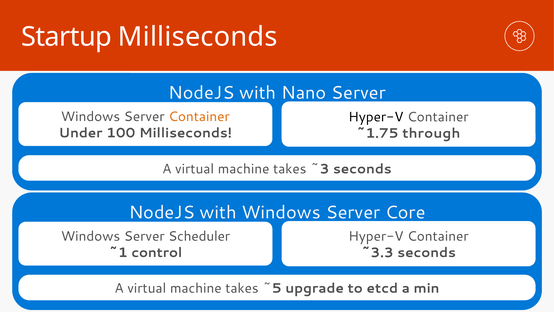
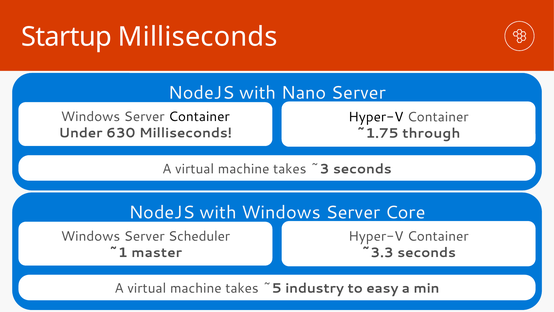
Container at (199, 117) colour: orange -> black
100: 100 -> 630
control: control -> master
upgrade: upgrade -> industry
etcd: etcd -> easy
